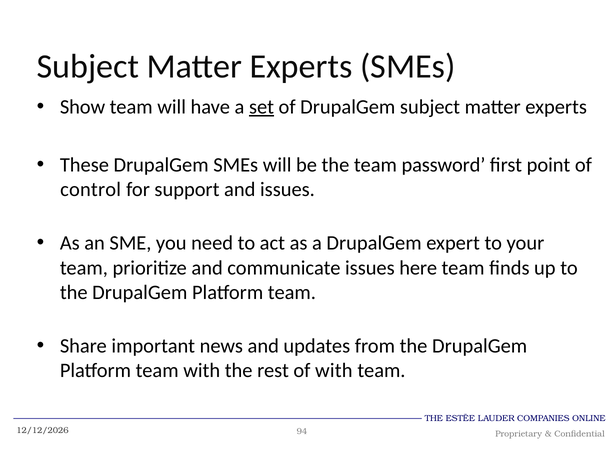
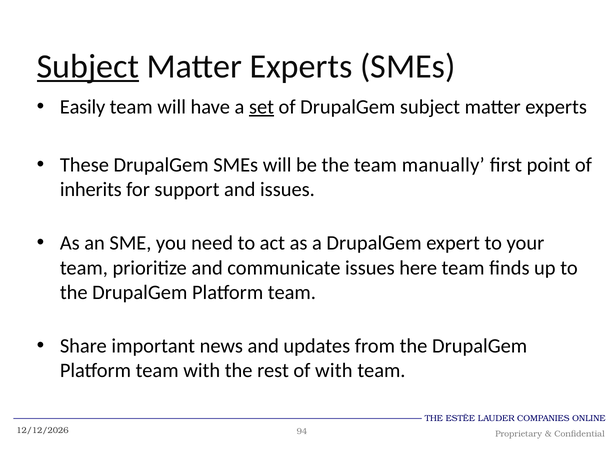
Subject at (88, 66) underline: none -> present
Show: Show -> Easily
password: password -> manually
control: control -> inherits
